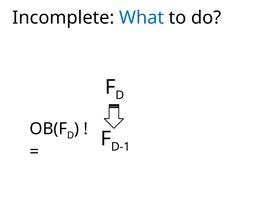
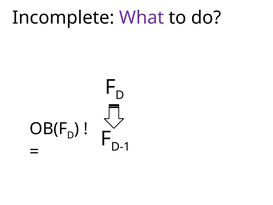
What colour: blue -> purple
